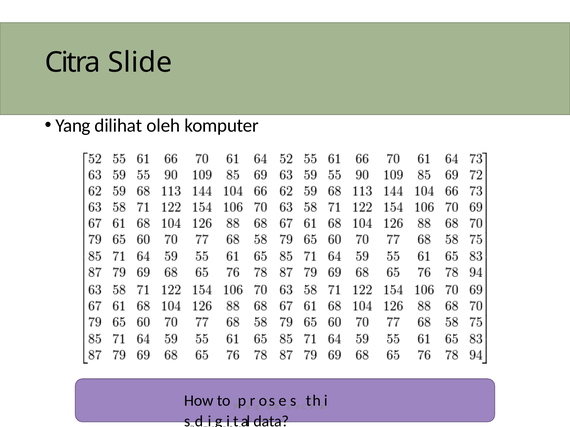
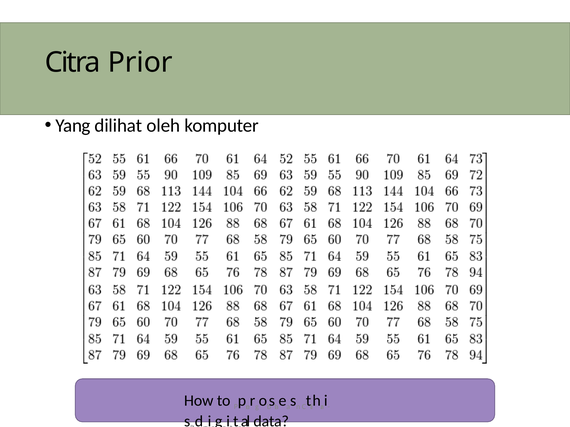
Slide: Slide -> Prior
